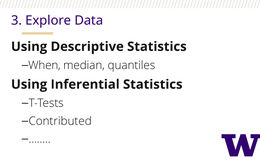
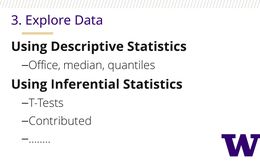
When: When -> Office
